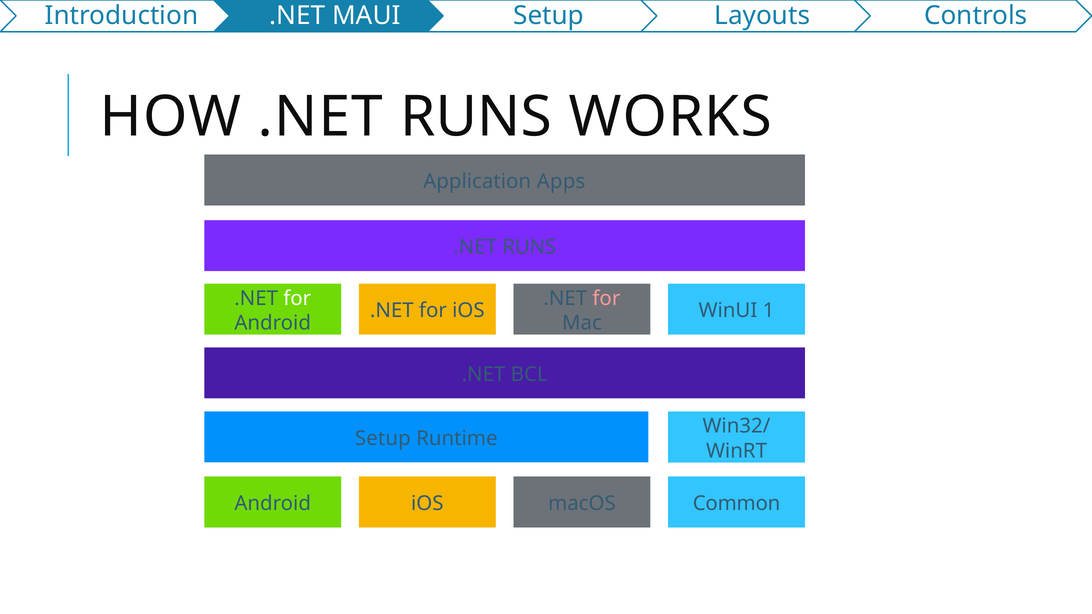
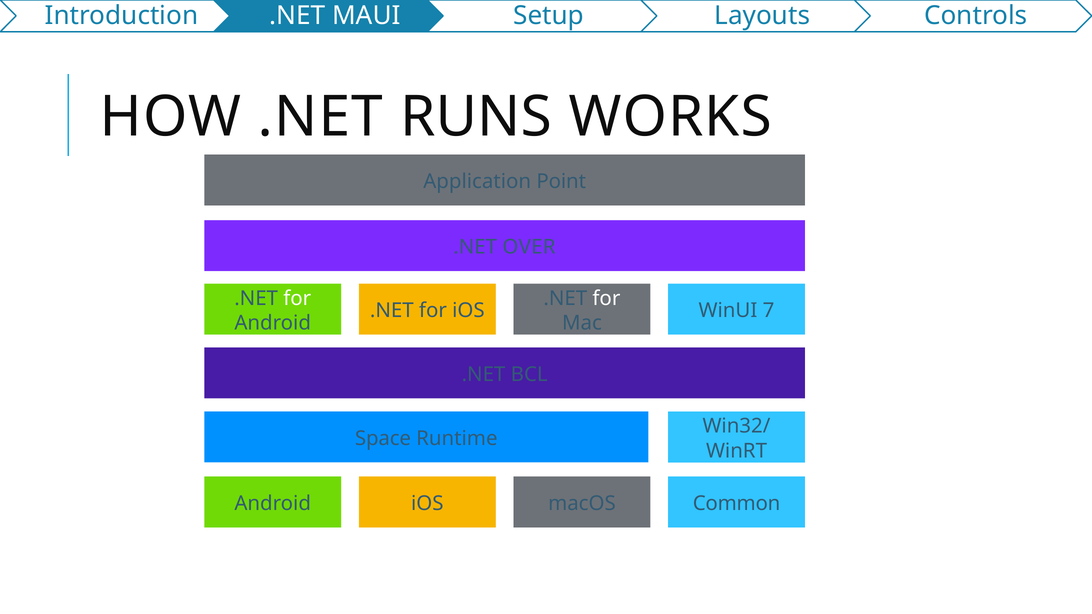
Apps: Apps -> Point
RUNS at (529, 247): RUNS -> OVER
for at (606, 298) colour: pink -> white
1: 1 -> 7
Setup at (383, 438): Setup -> Space
